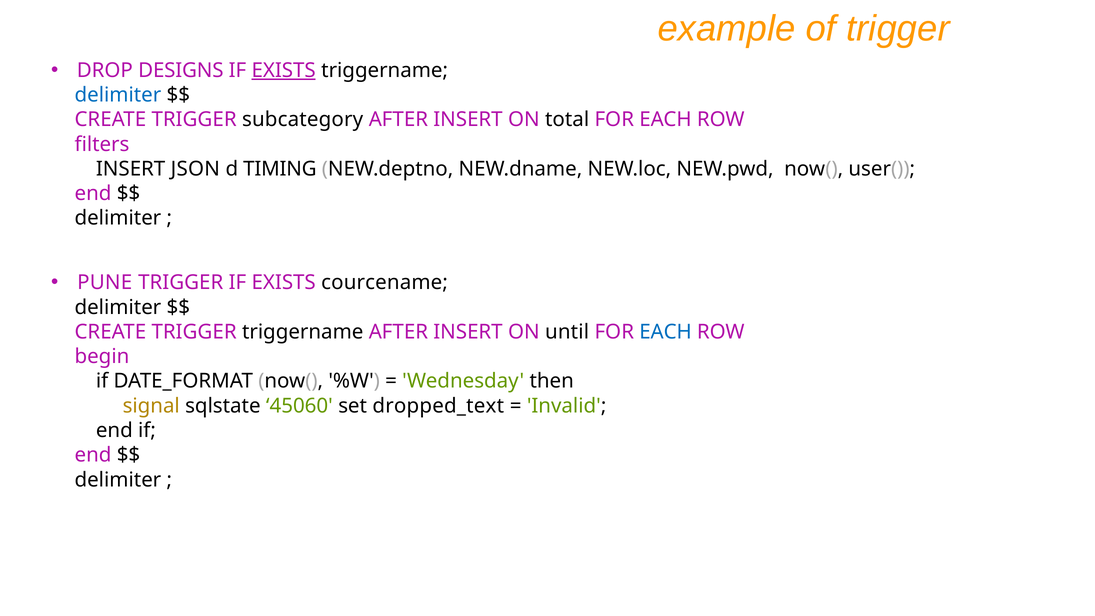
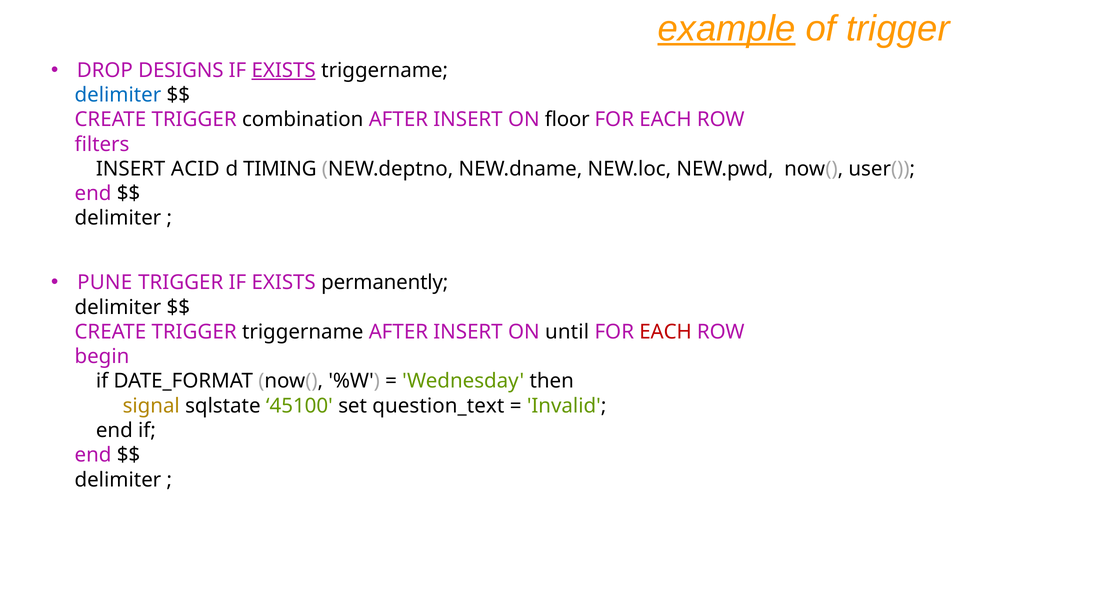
example underline: none -> present
subcategory: subcategory -> combination
total: total -> floor
JSON: JSON -> ACID
courcename: courcename -> permanently
EACH at (666, 332) colour: blue -> red
45060: 45060 -> 45100
dropped_text: dropped_text -> question_text
